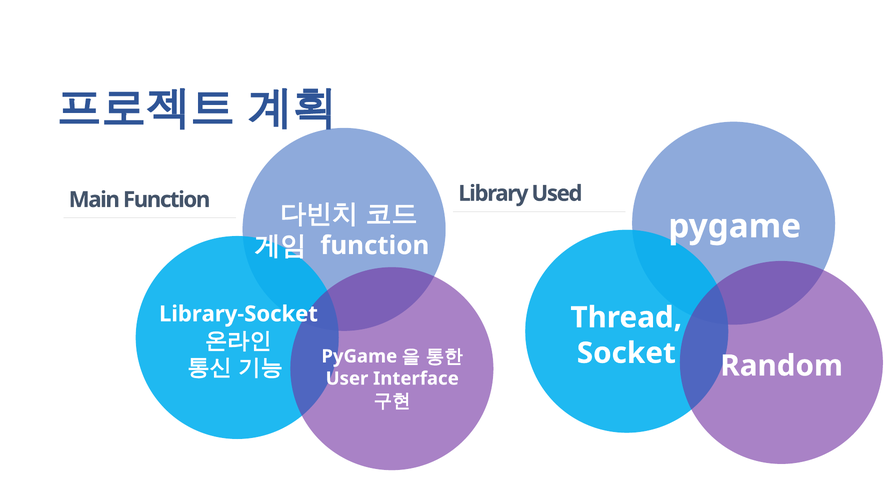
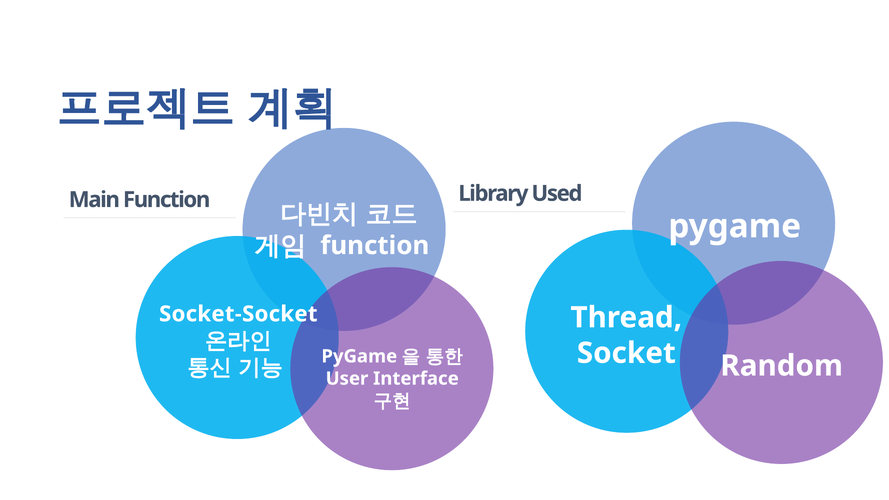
Library-Socket: Library-Socket -> Socket-Socket
